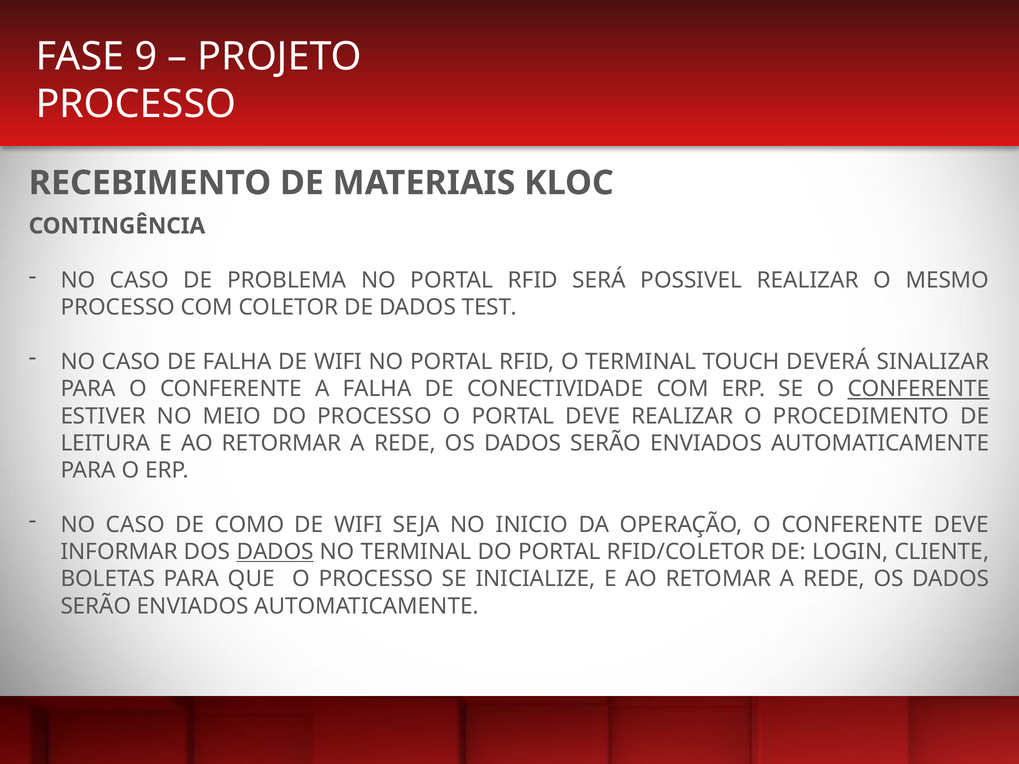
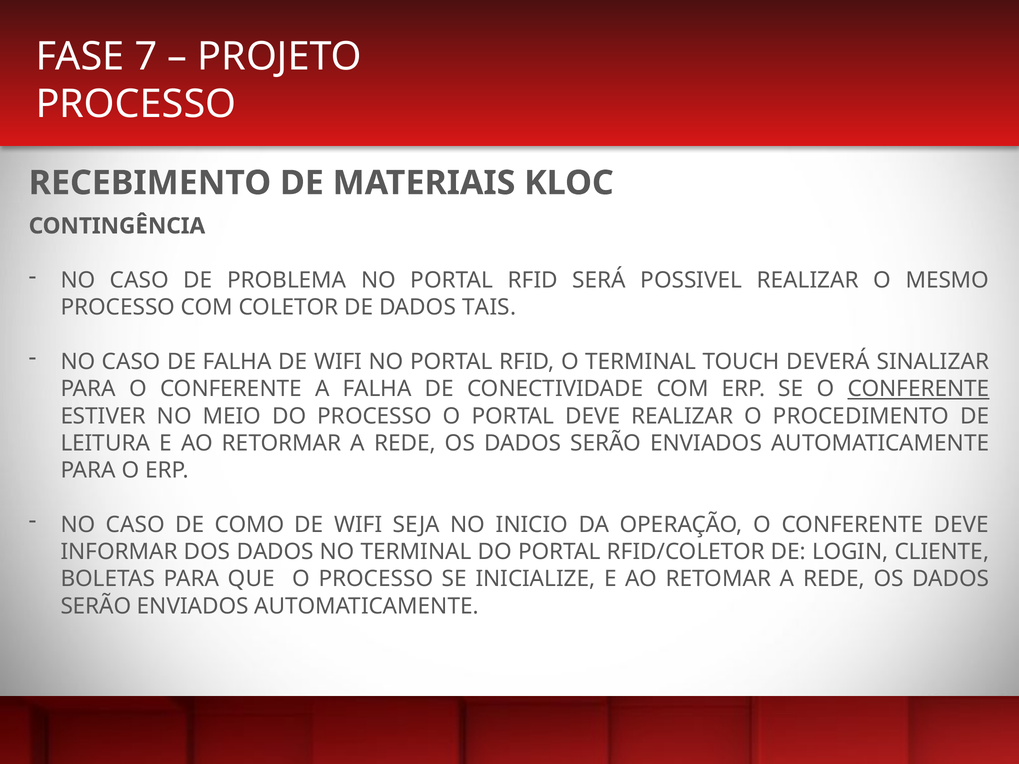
9: 9 -> 7
TEST: TEST -> TAIS
DADOS at (275, 552) underline: present -> none
